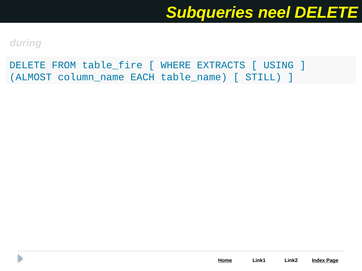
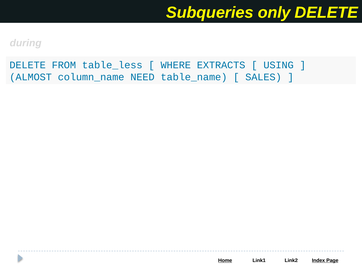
neel: neel -> only
table_fire: table_fire -> table_less
EACH: EACH -> NEED
STILL: STILL -> SALES
